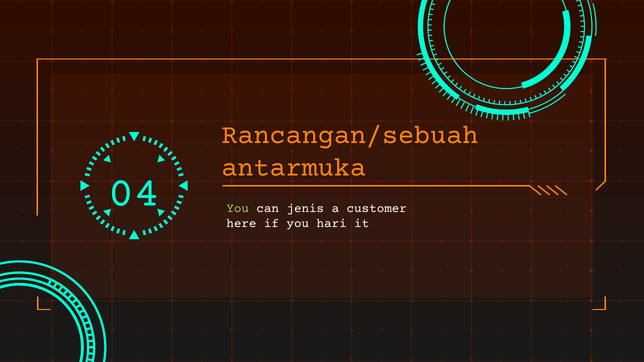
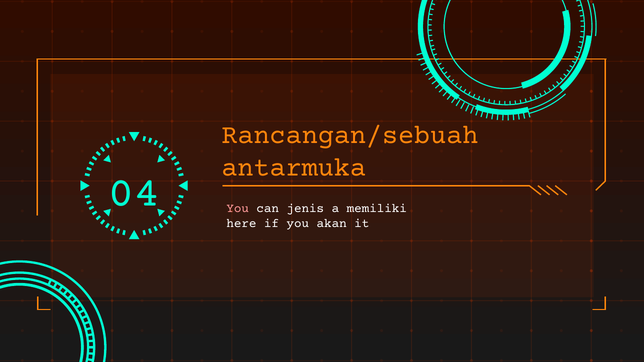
You at (238, 208) colour: light green -> pink
customer: customer -> memiliki
hari: hari -> akan
